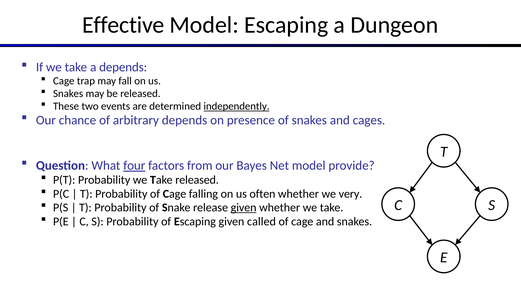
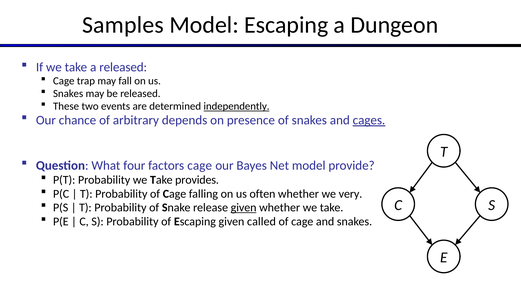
Effective: Effective -> Samples
a depends: depends -> released
cages underline: none -> present
four underline: present -> none
factors from: from -> cage
Take released: released -> provides
